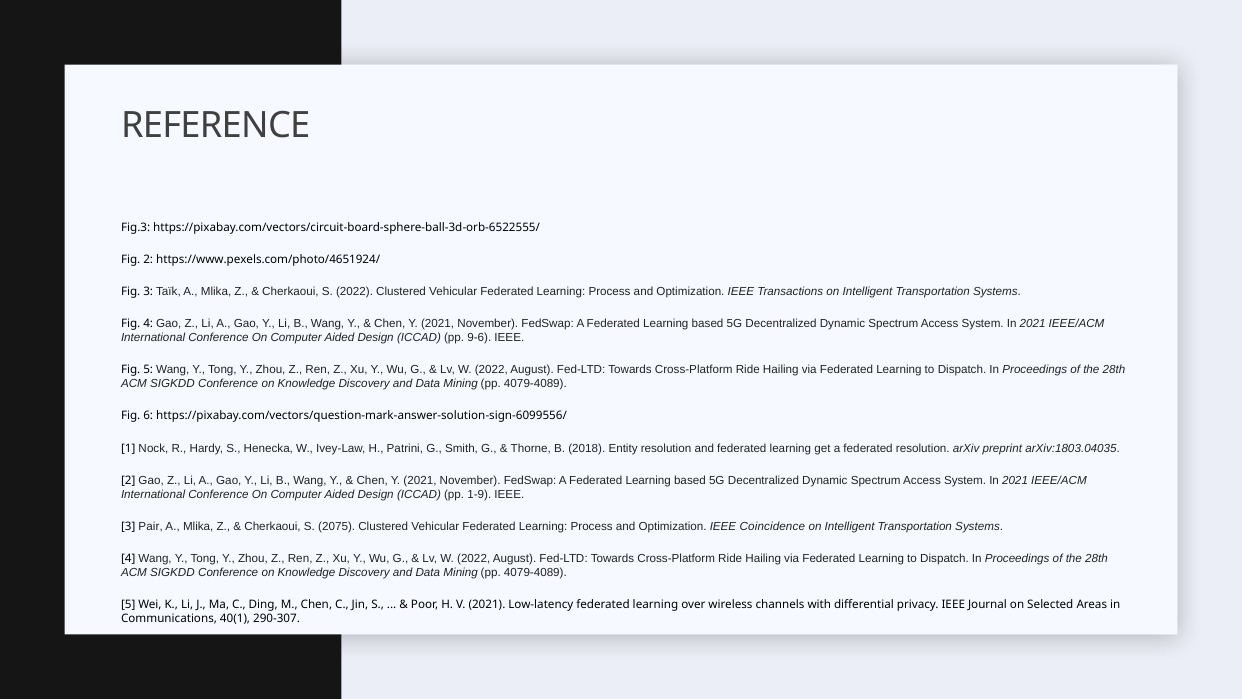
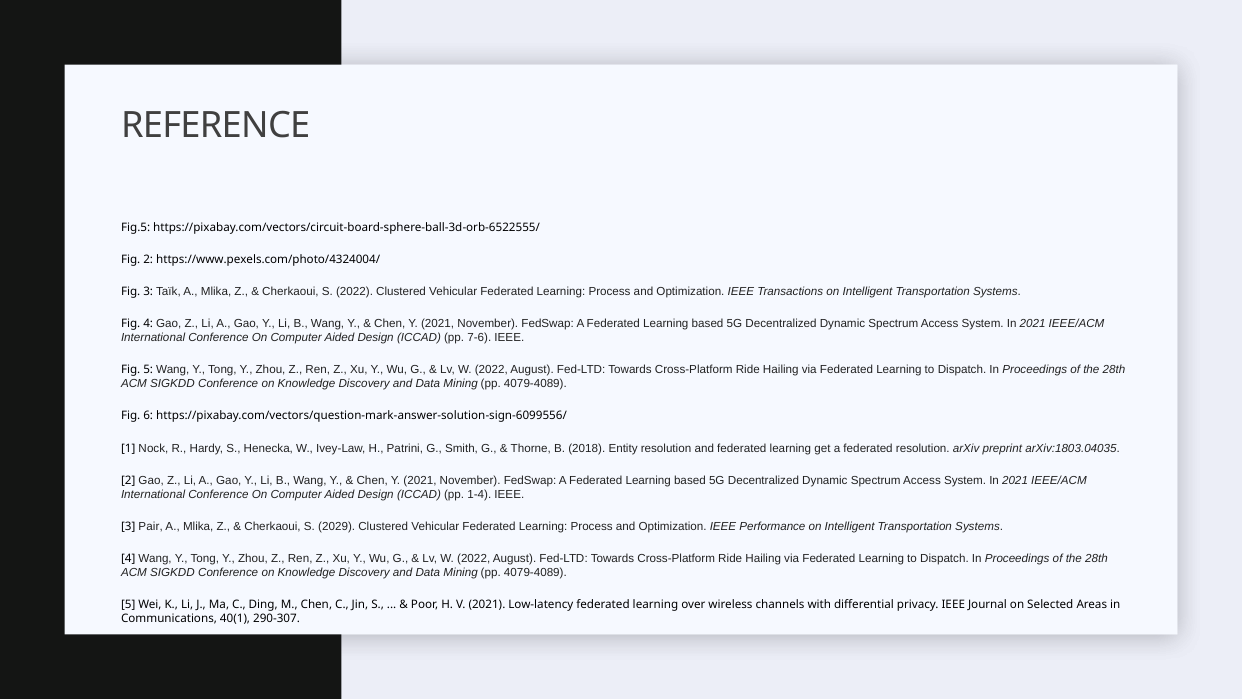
Fig.3: Fig.3 -> Fig.5
https://www.pexels.com/photo/4651924/: https://www.pexels.com/photo/4651924/ -> https://www.pexels.com/photo/4324004/
9-6: 9-6 -> 7-6
1-9: 1-9 -> 1-4
2075: 2075 -> 2029
Coincidence: Coincidence -> Performance
